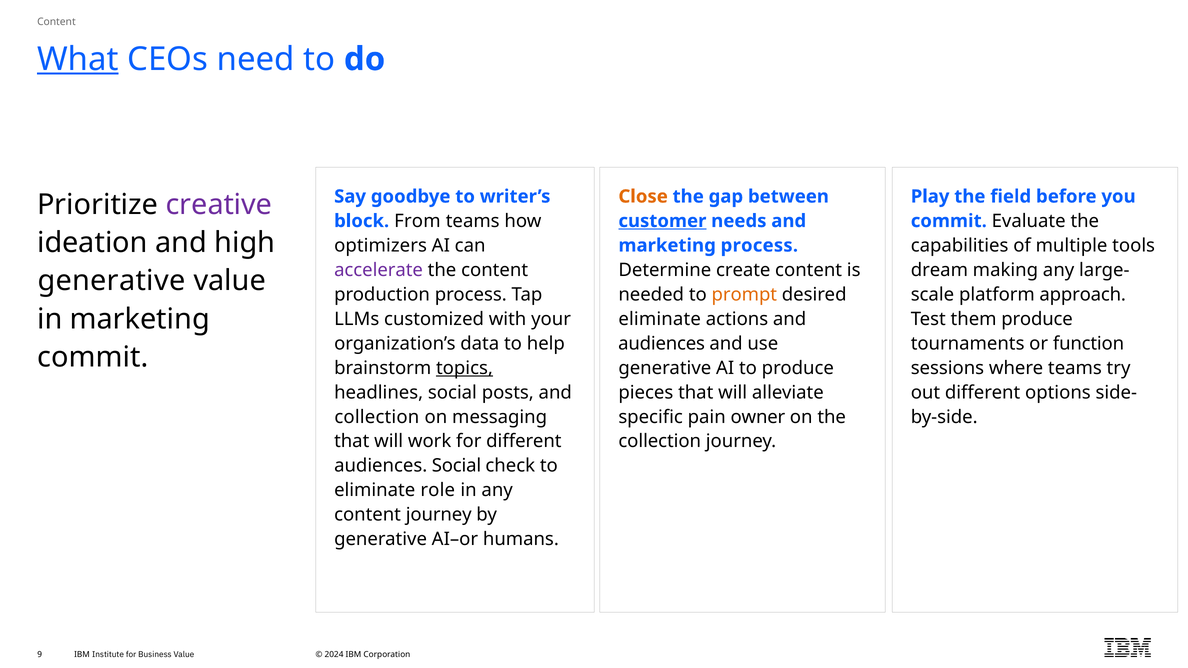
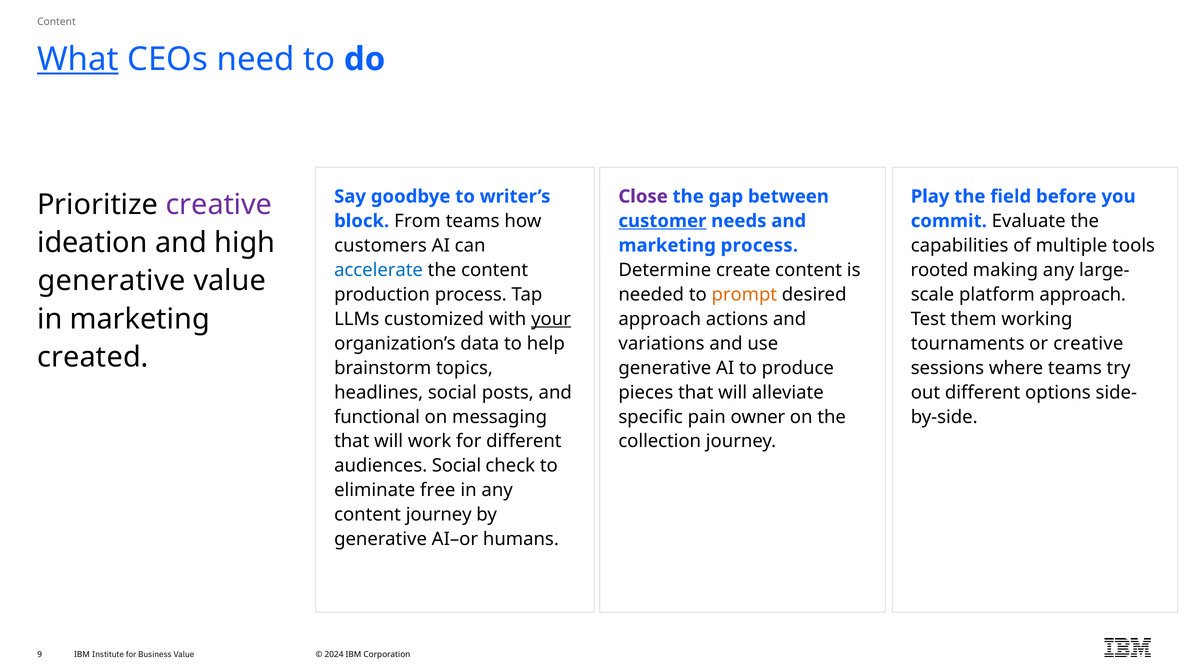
Close colour: orange -> purple
optimizers: optimizers -> customers
accelerate colour: purple -> blue
dream: dream -> rooted
your underline: none -> present
eliminate at (660, 319): eliminate -> approach
them produce: produce -> working
audiences at (662, 344): audiences -> variations
or function: function -> creative
commit at (93, 357): commit -> created
topics underline: present -> none
collection at (377, 417): collection -> functional
role: role -> free
